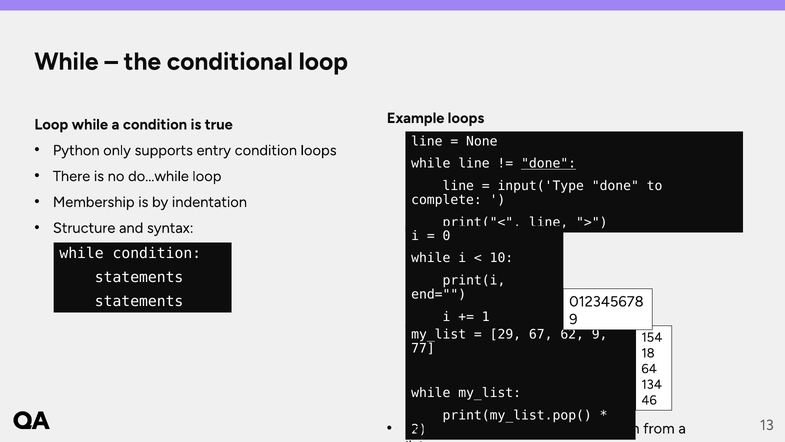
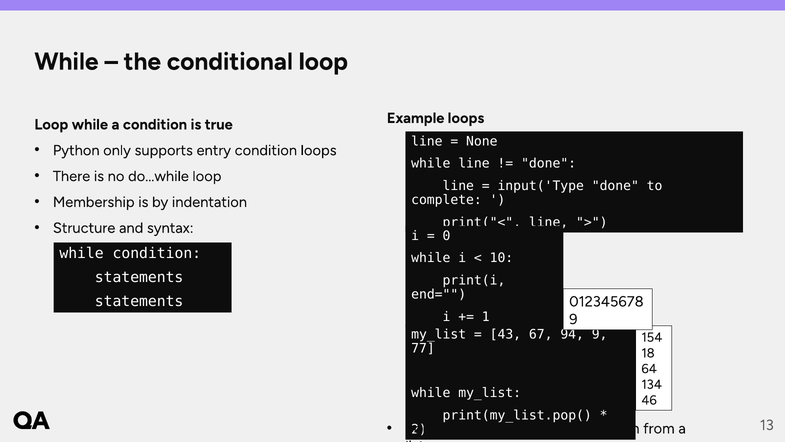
done at (549, 164) underline: present -> none
29: 29 -> 43
62: 62 -> 94
